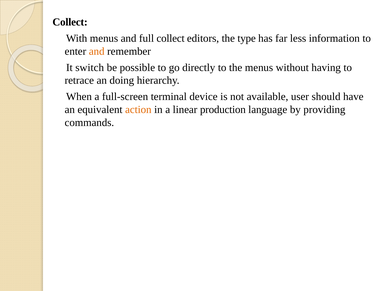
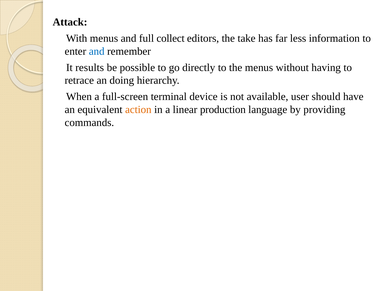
Collect at (70, 22): Collect -> Attack
type: type -> take
and at (97, 51) colour: orange -> blue
switch: switch -> results
